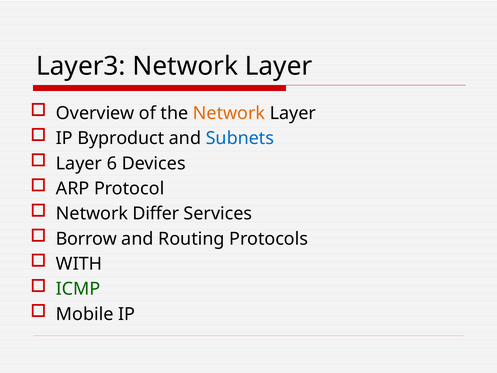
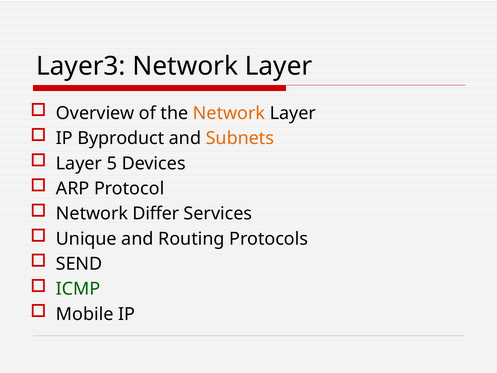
Subnets colour: blue -> orange
6: 6 -> 5
Borrow: Borrow -> Unique
WITH: WITH -> SEND
